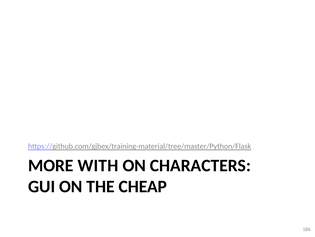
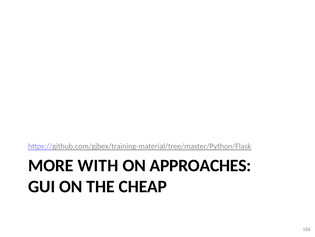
CHARACTERS: CHARACTERS -> APPROACHES
